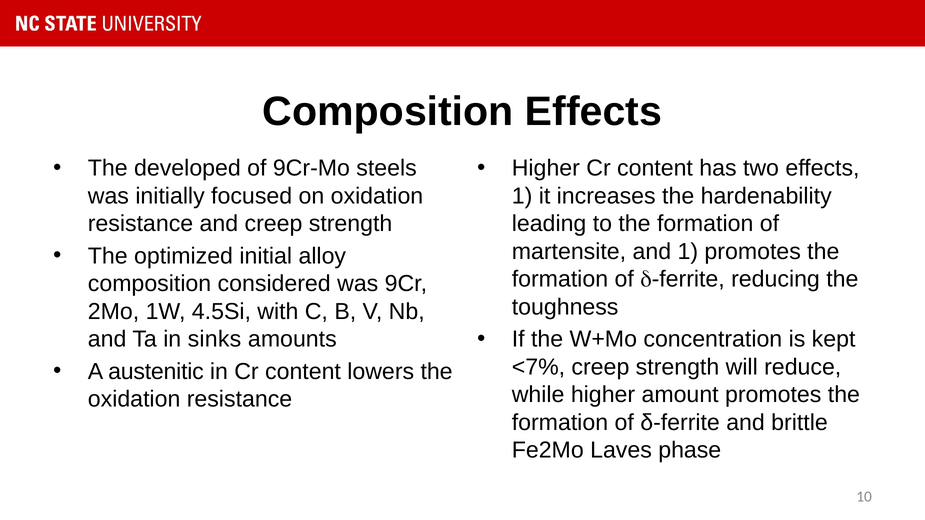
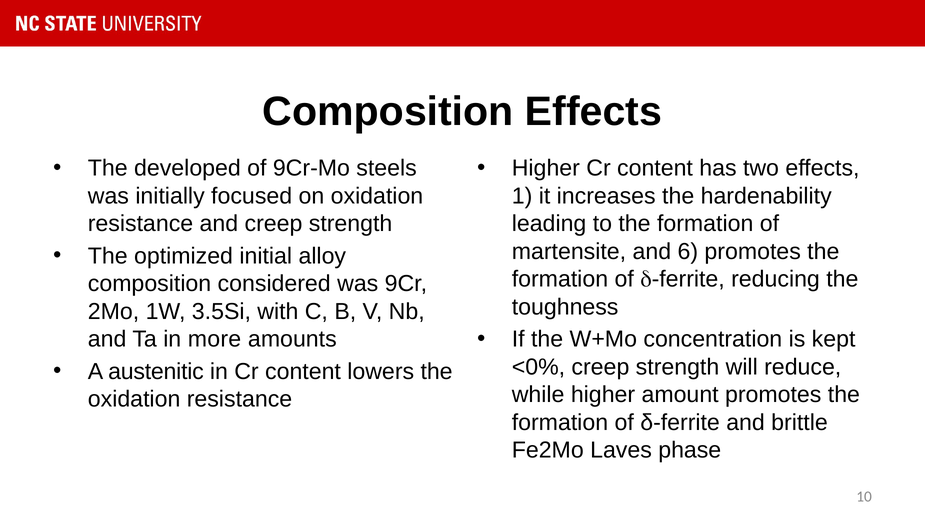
and 1: 1 -> 6
4.5Si: 4.5Si -> 3.5Si
sinks: sinks -> more
<7%: <7% -> <0%
